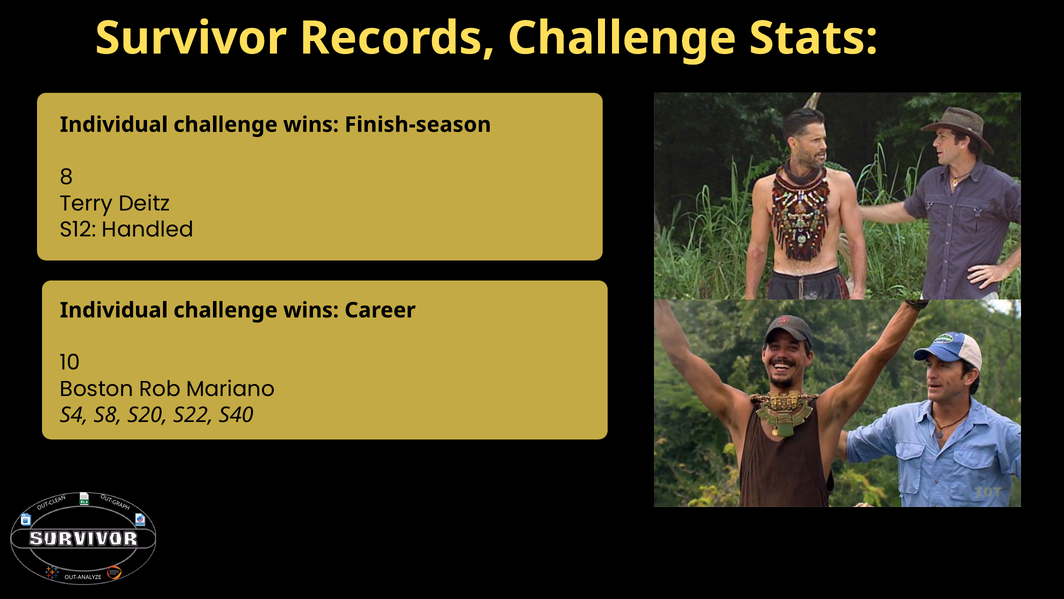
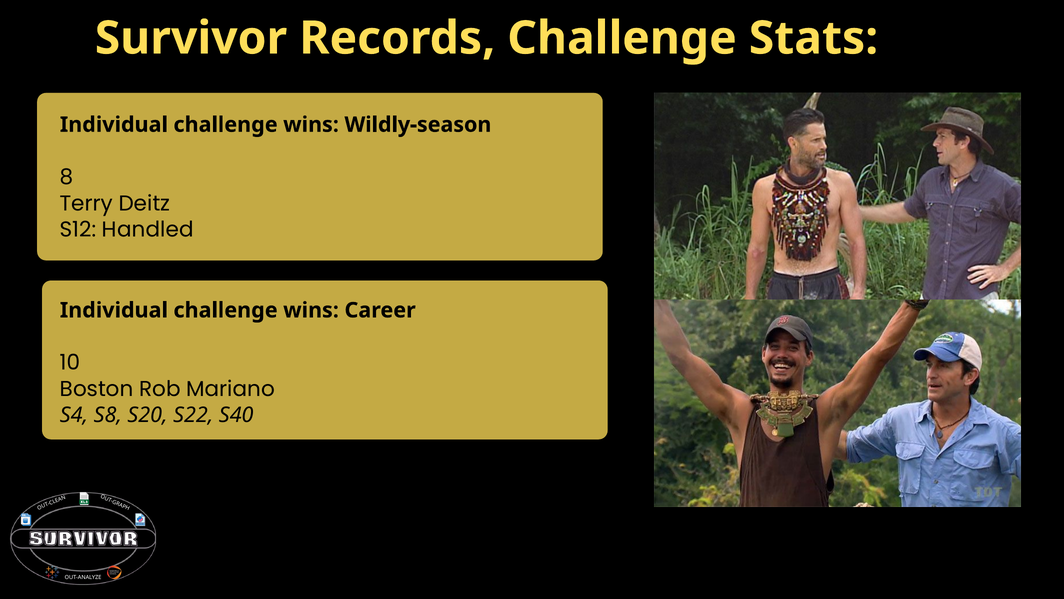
Finish-season: Finish-season -> Wildly-season
